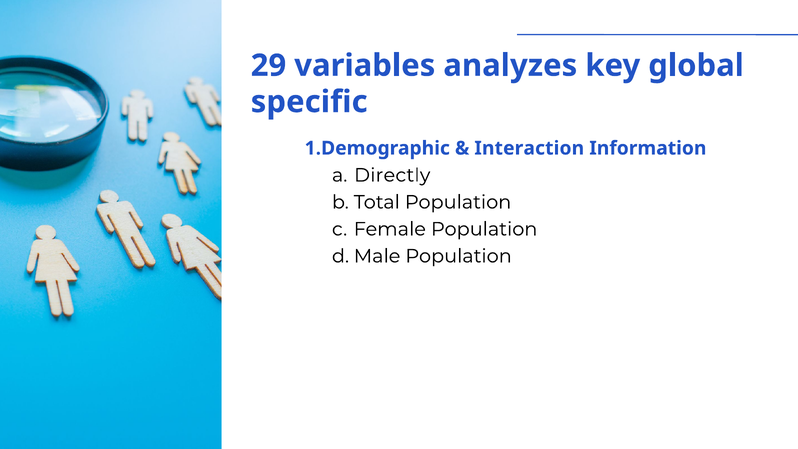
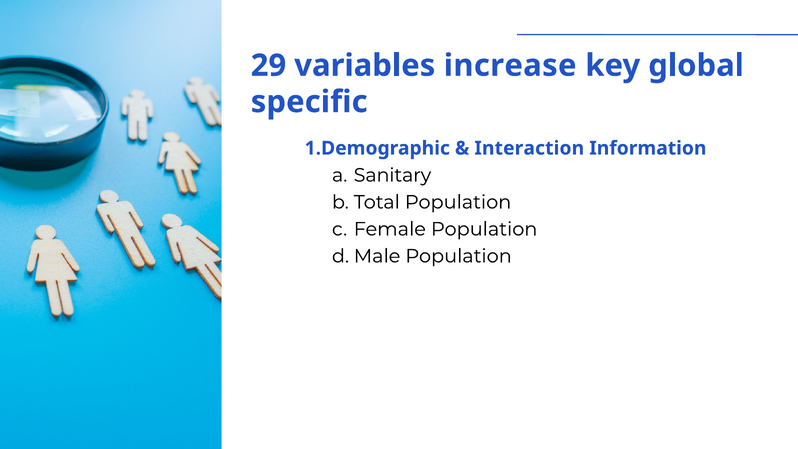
analyzes: analyzes -> increase
Directly: Directly -> Sanitary
